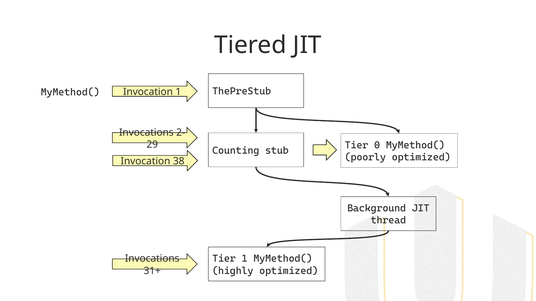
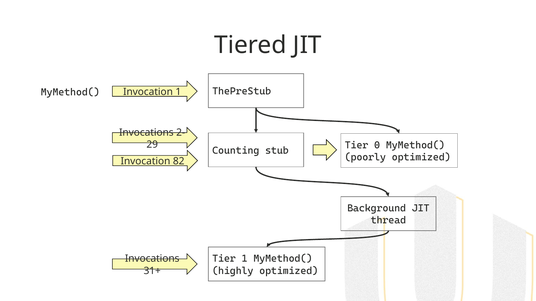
38: 38 -> 82
